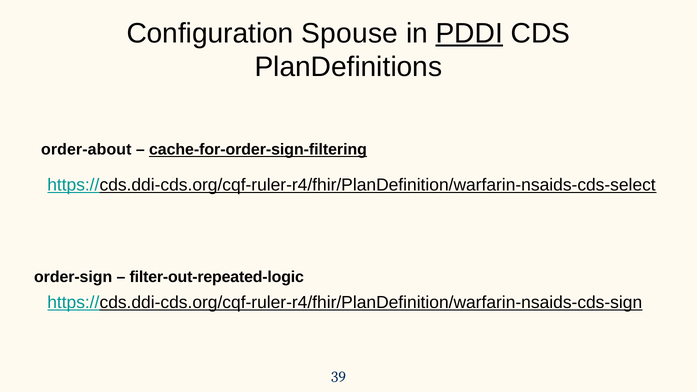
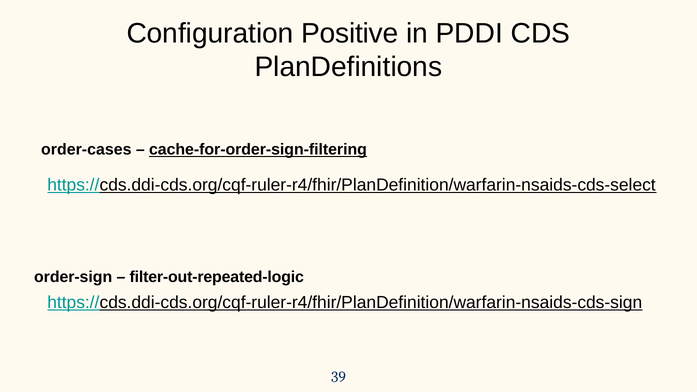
Spouse: Spouse -> Positive
PDDI underline: present -> none
order-about: order-about -> order-cases
